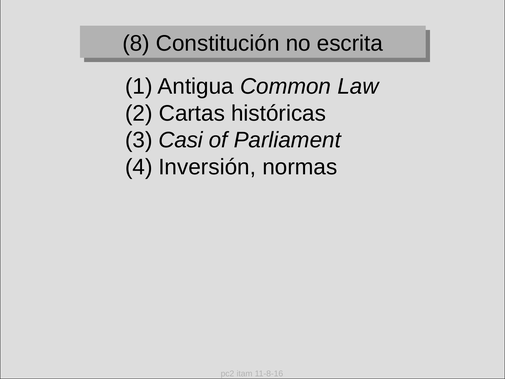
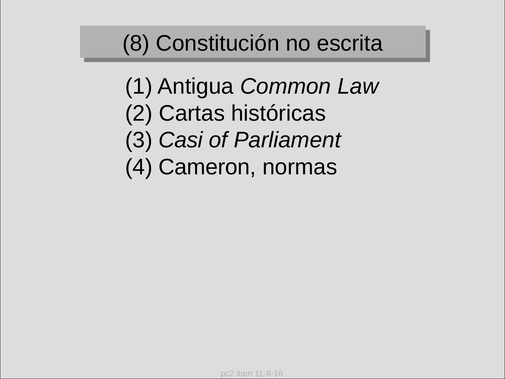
Inversión: Inversión -> Cameron
